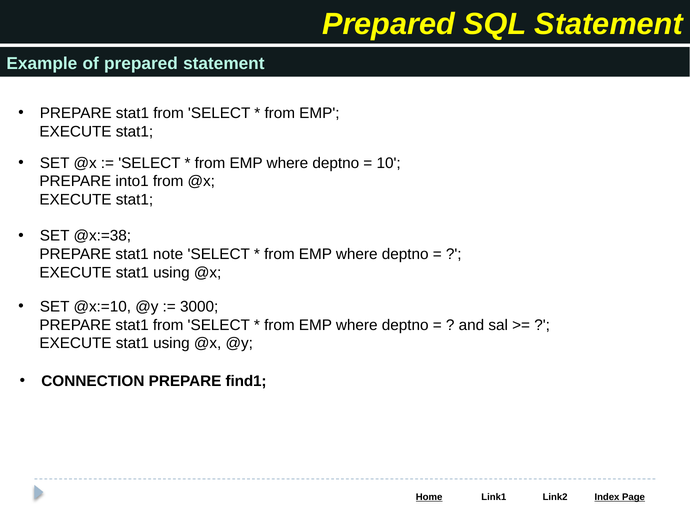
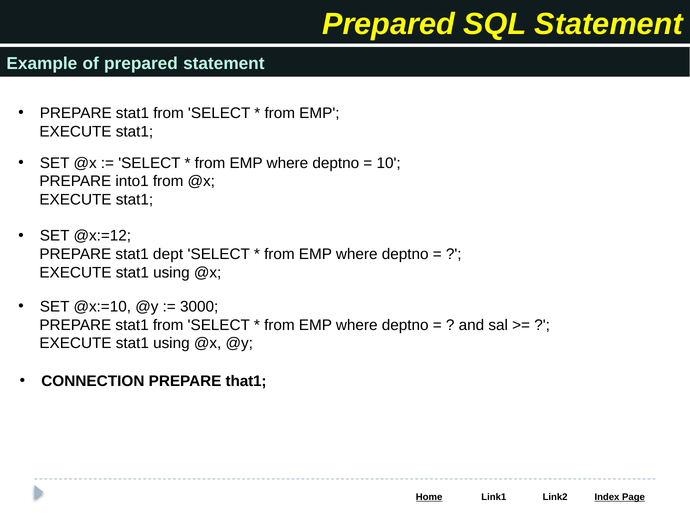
@x:=38: @x:=38 -> @x:=12
note: note -> dept
find1: find1 -> that1
